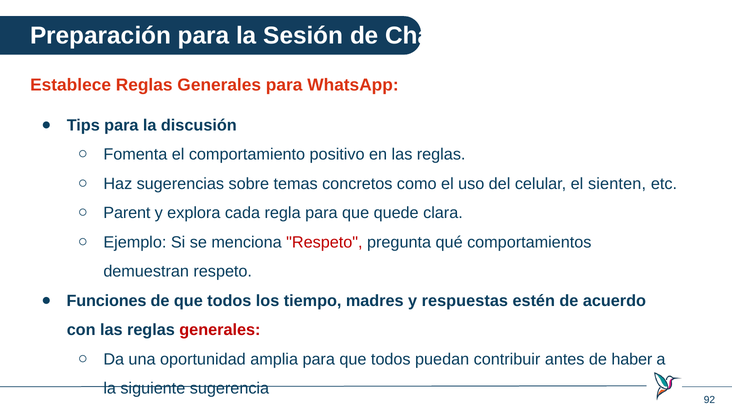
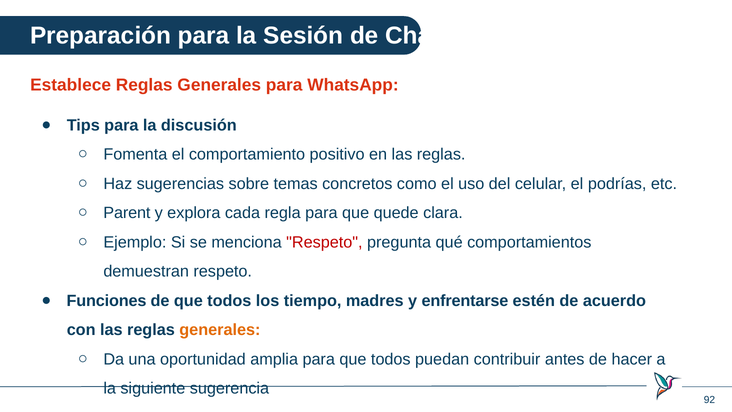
sienten: sienten -> podrías
respuestas: respuestas -> enfrentarse
generales at (220, 330) colour: red -> orange
haber: haber -> hacer
